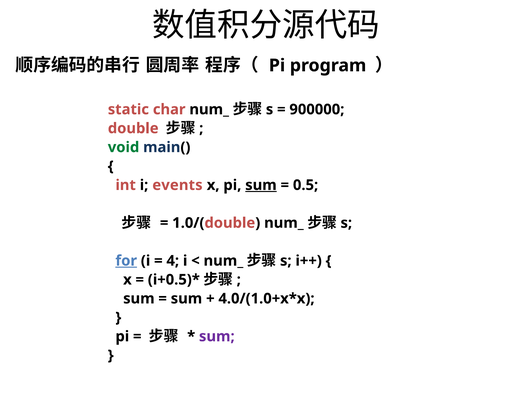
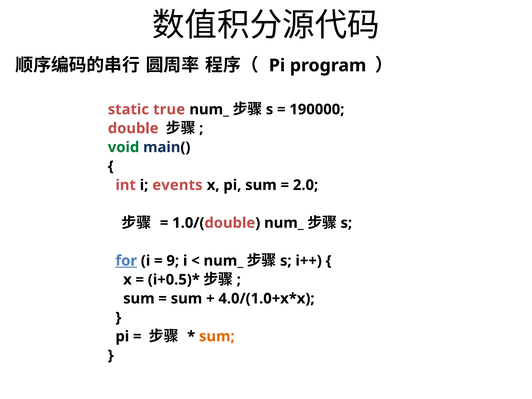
char: char -> true
900000: 900000 -> 190000
sum at (261, 185) underline: present -> none
0.5: 0.5 -> 2.0
4: 4 -> 9
sum at (217, 336) colour: purple -> orange
